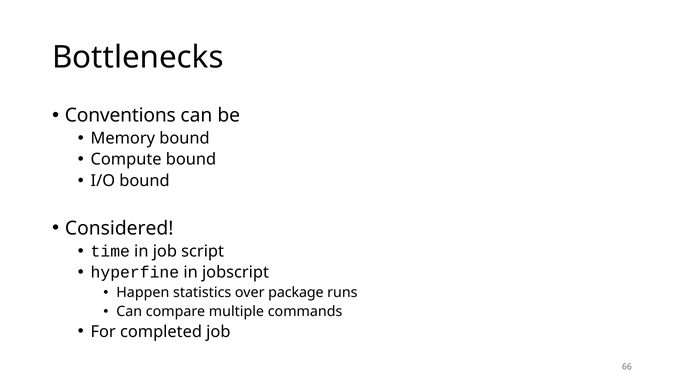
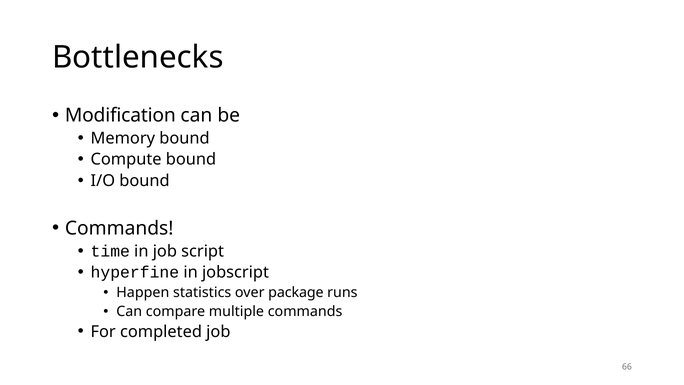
Conventions: Conventions -> Modification
Considered at (119, 228): Considered -> Commands
